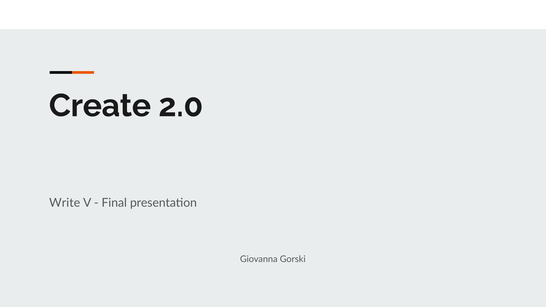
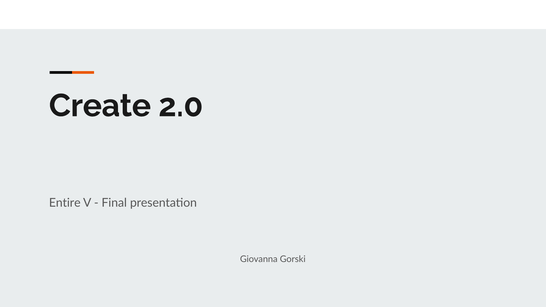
Write: Write -> Entire
